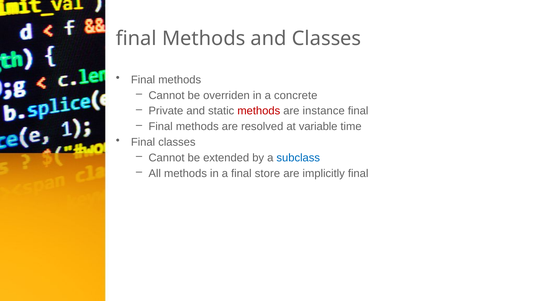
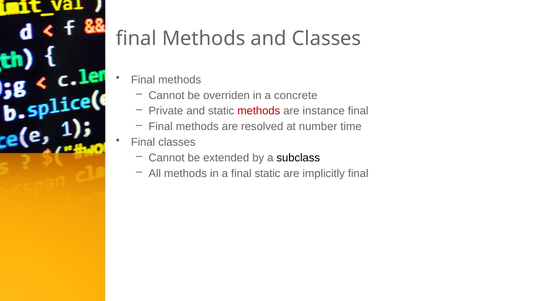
variable: variable -> number
subclass colour: blue -> black
final store: store -> static
